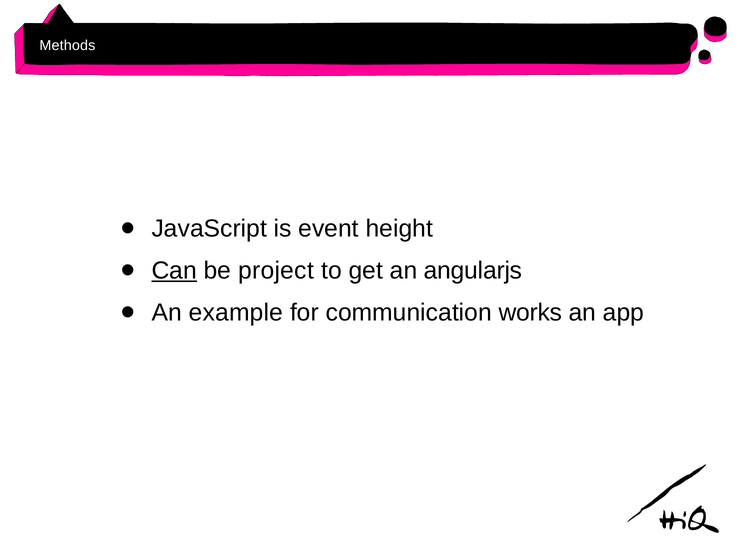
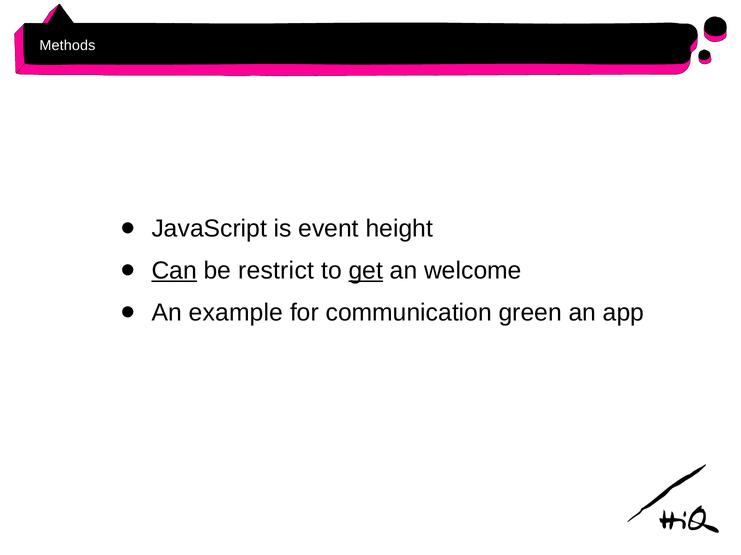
project: project -> restrict
get underline: none -> present
angularjs: angularjs -> welcome
works: works -> green
